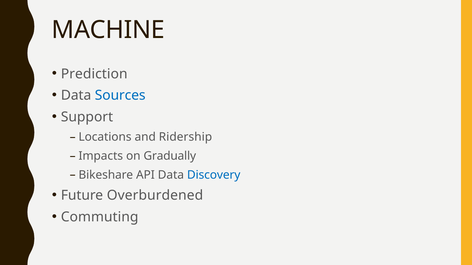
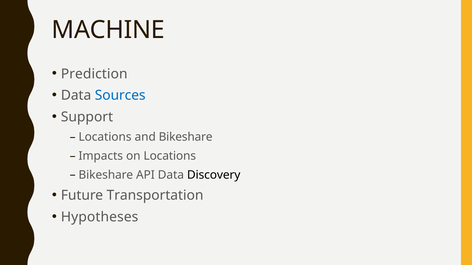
and Ridership: Ridership -> Bikeshare
on Gradually: Gradually -> Locations
Discovery colour: blue -> black
Overburdened: Overburdened -> Transportation
Commuting: Commuting -> Hypotheses
